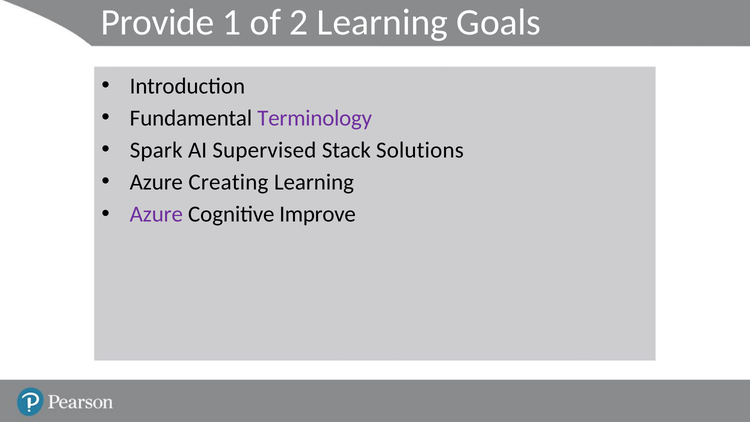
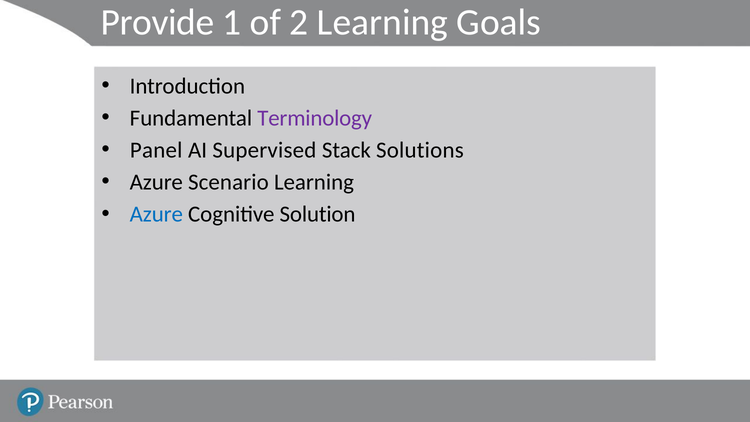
Spark: Spark -> Panel
Creating: Creating -> Scenario
Azure at (156, 214) colour: purple -> blue
Improve: Improve -> Solution
